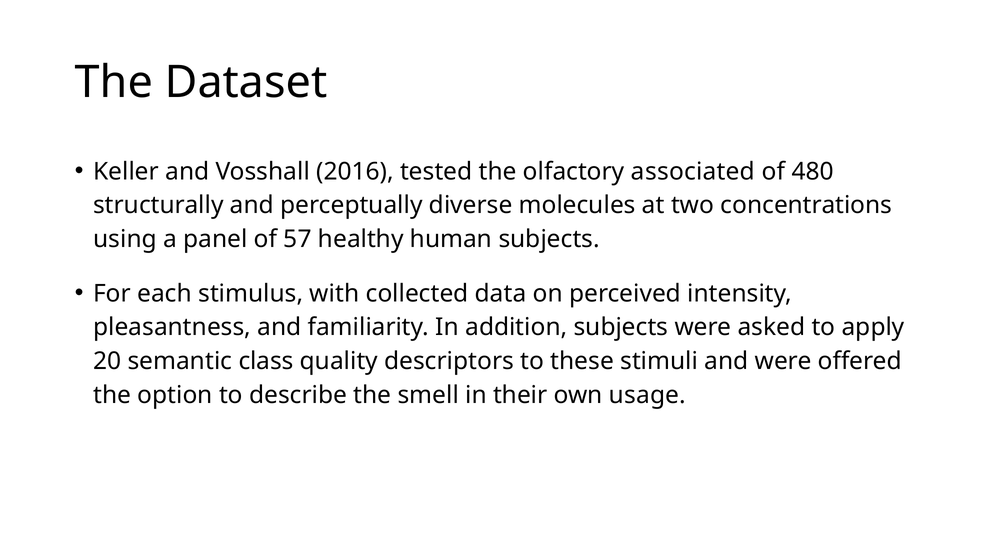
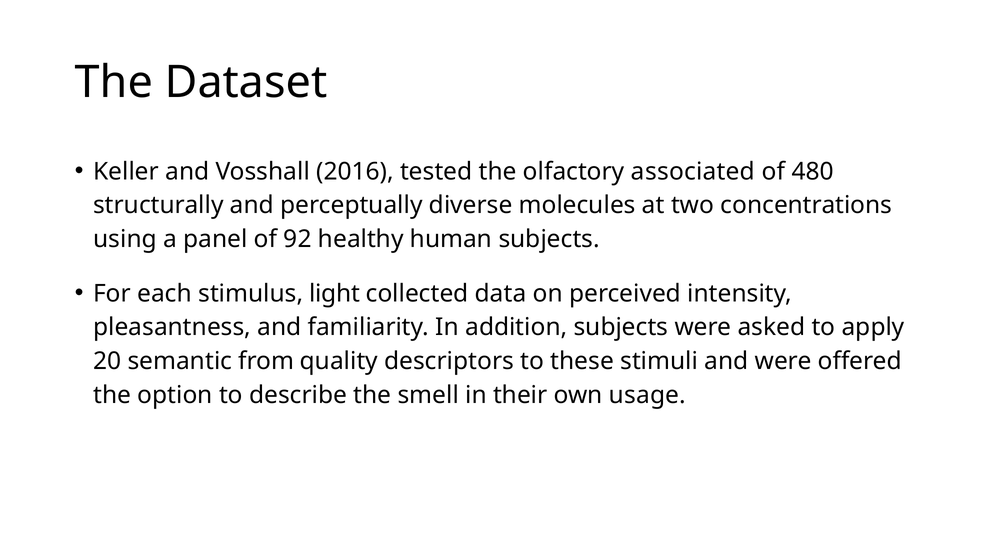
57: 57 -> 92
with: with -> light
class: class -> from
